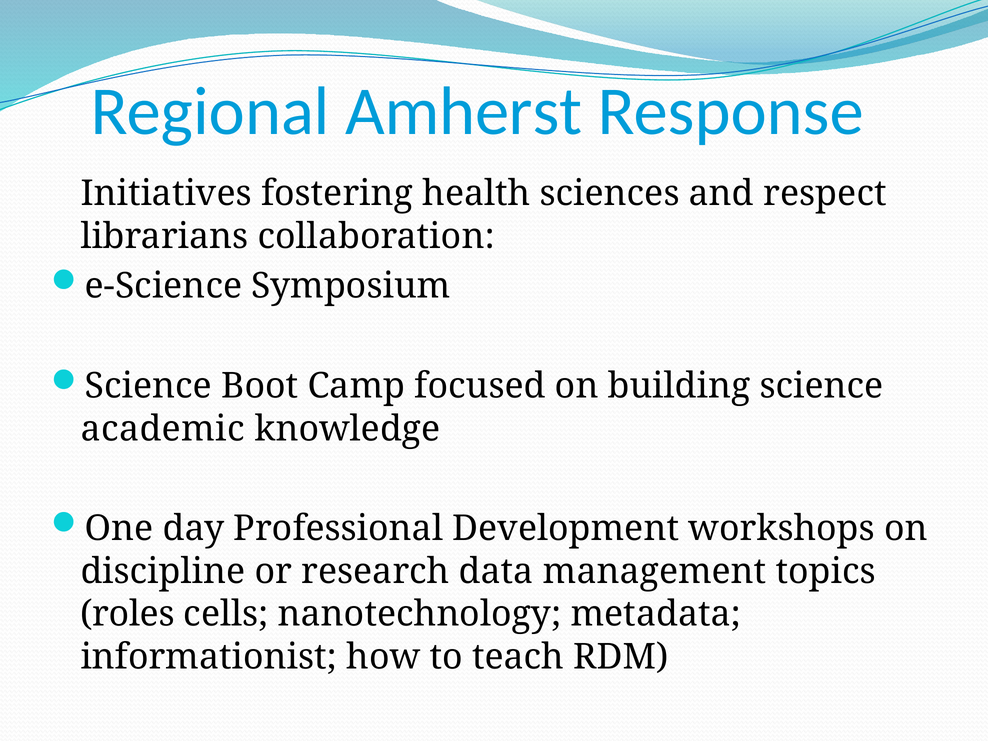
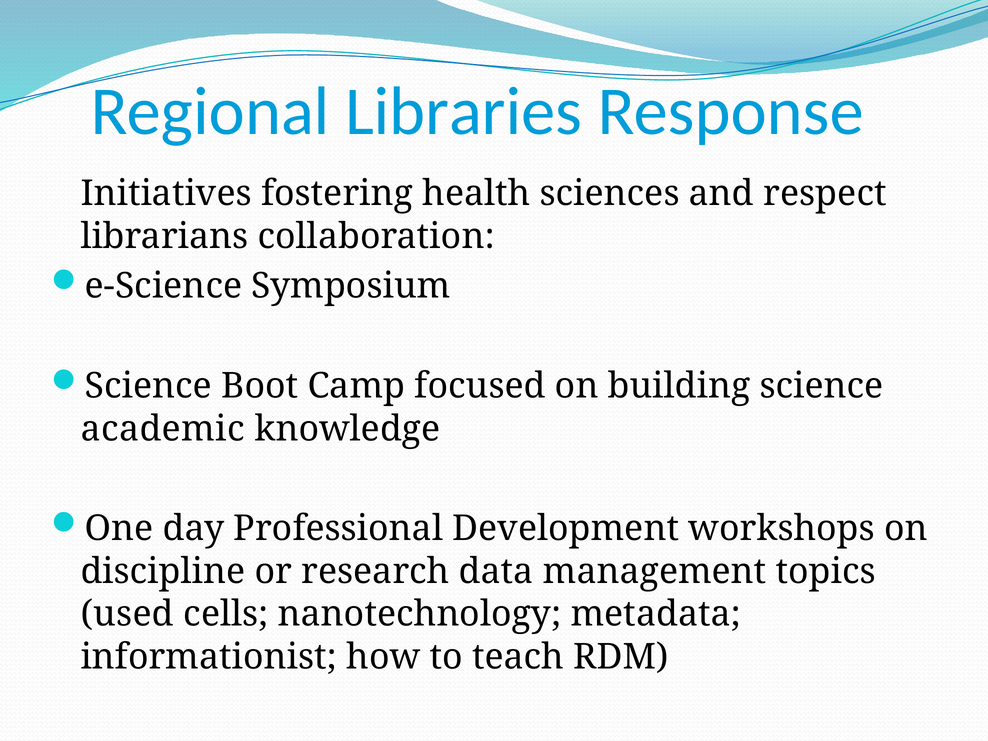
Amherst: Amherst -> Libraries
roles: roles -> used
